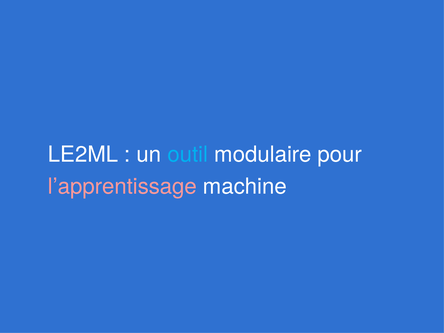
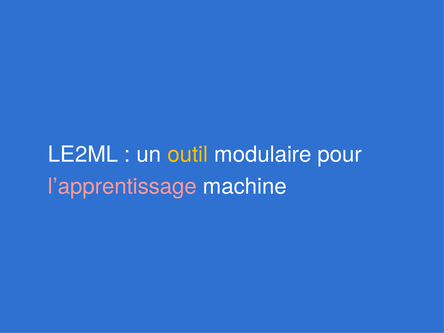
outil colour: light blue -> yellow
